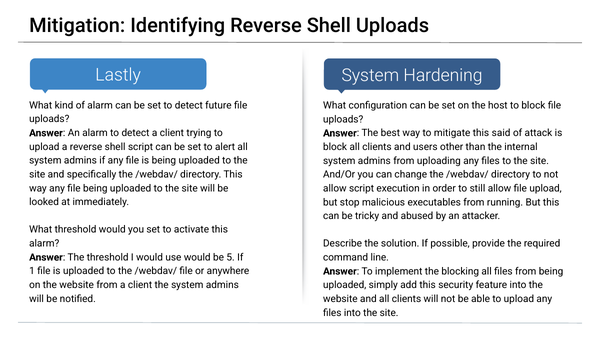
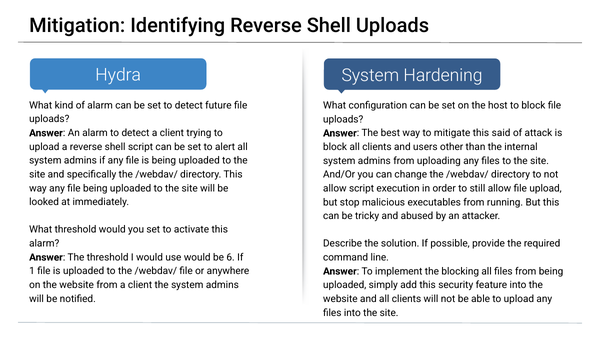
Lastly: Lastly -> Hydra
5: 5 -> 6
